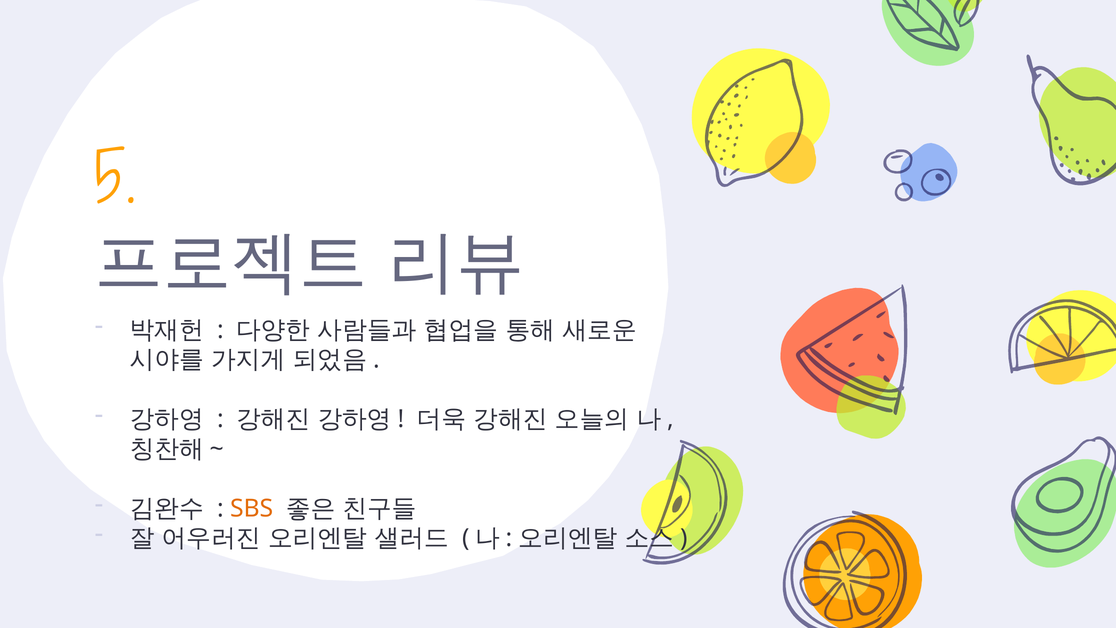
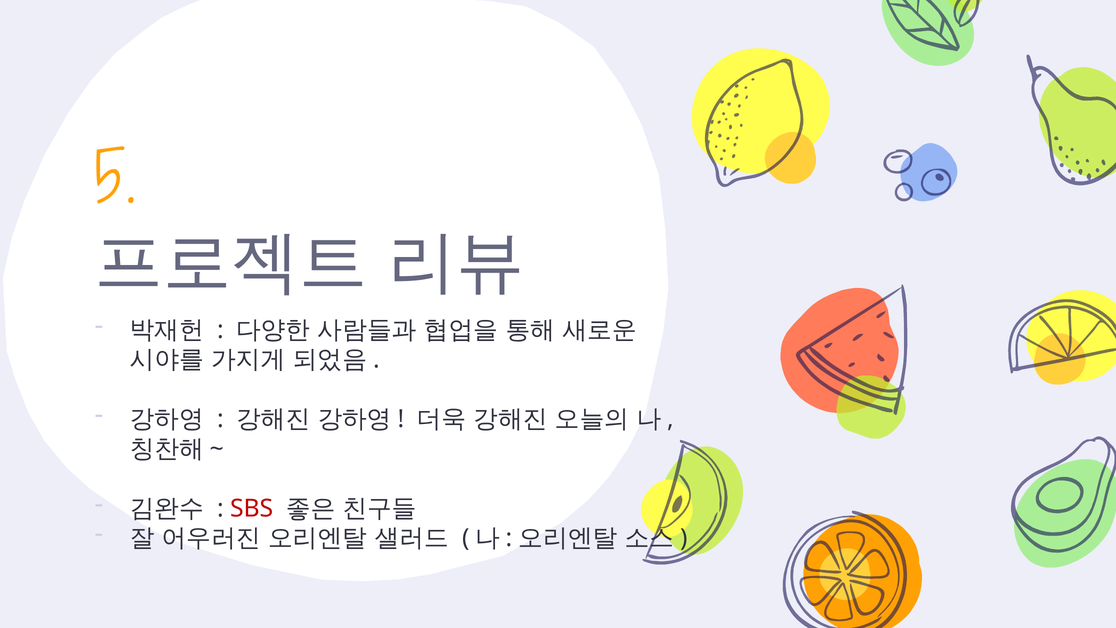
SBS colour: orange -> red
